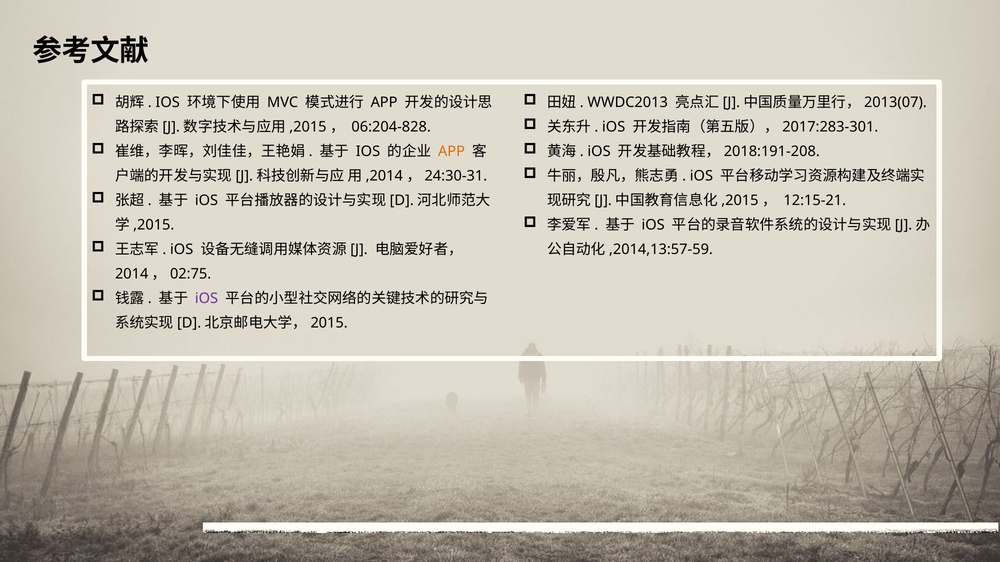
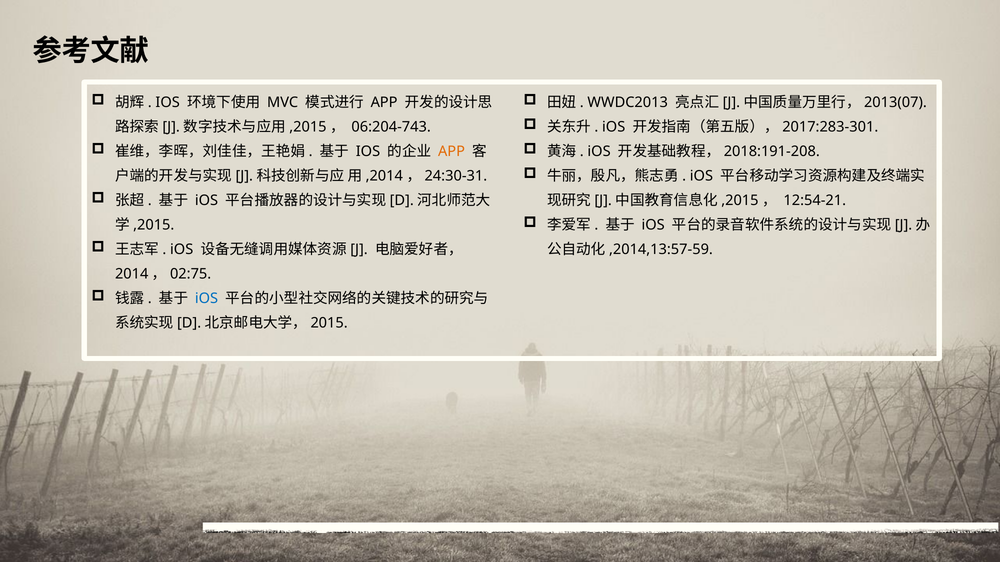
06:204-828: 06:204-828 -> 06:204-743
12:15-21: 12:15-21 -> 12:54-21
iOS at (206, 299) colour: purple -> blue
